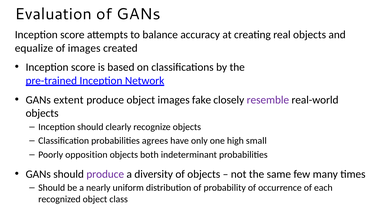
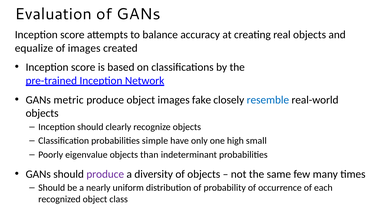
extent: extent -> metric
resemble colour: purple -> blue
agrees: agrees -> simple
opposition: opposition -> eigenvalue
both: both -> than
